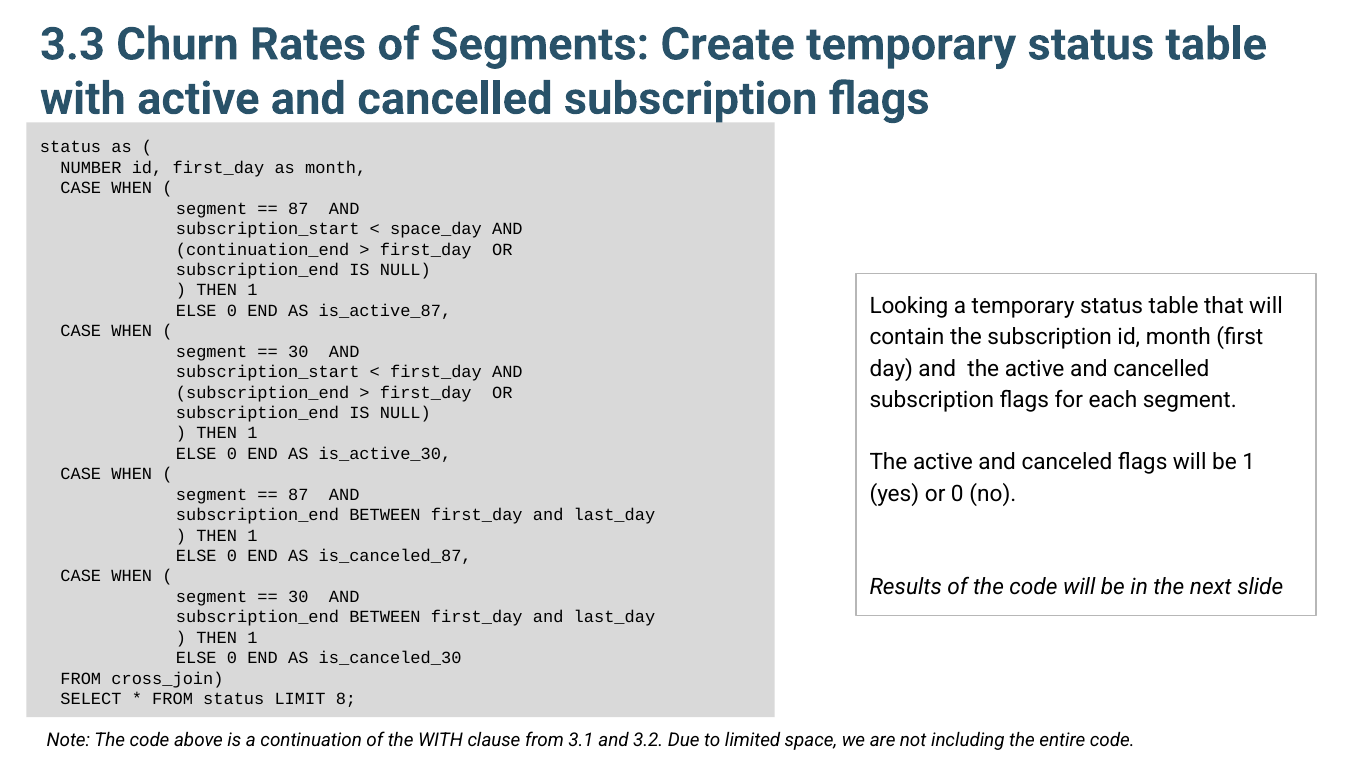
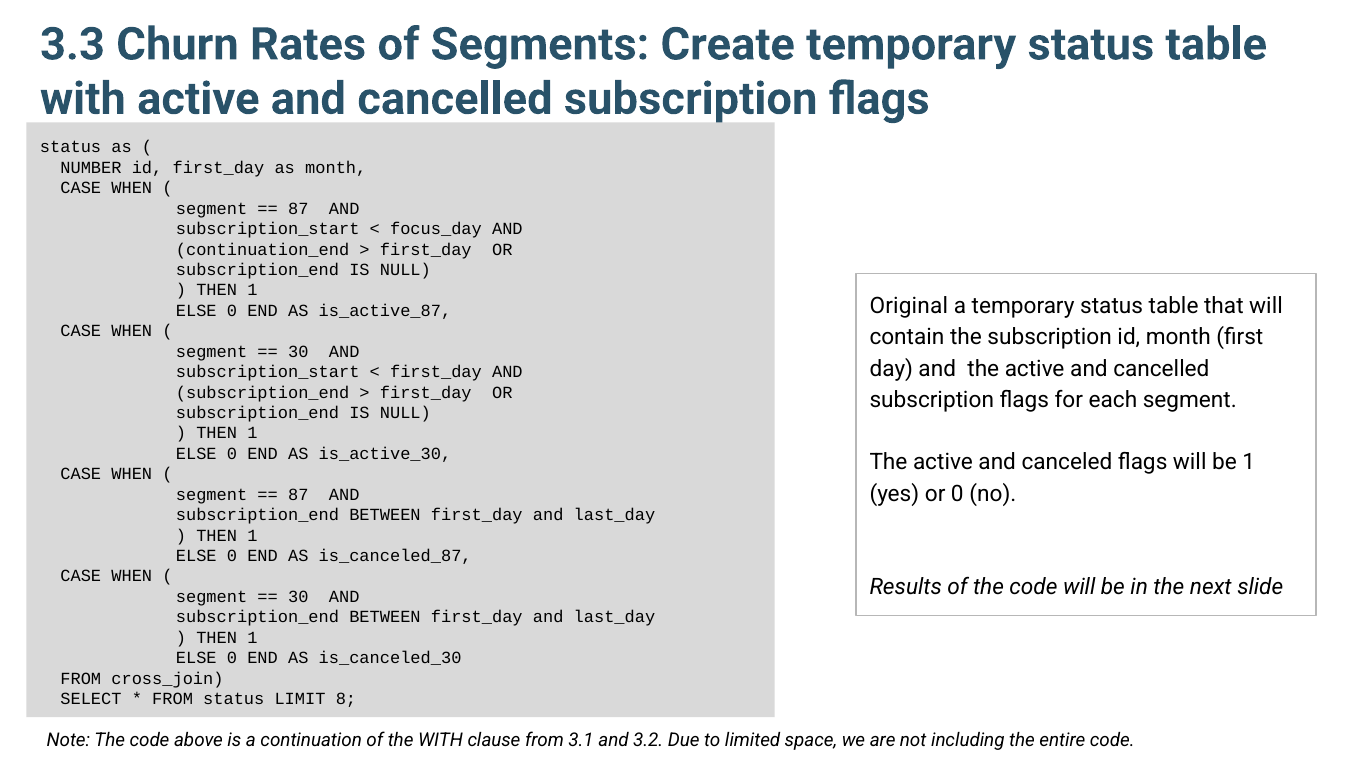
space_day: space_day -> focus_day
Looking: Looking -> Original
